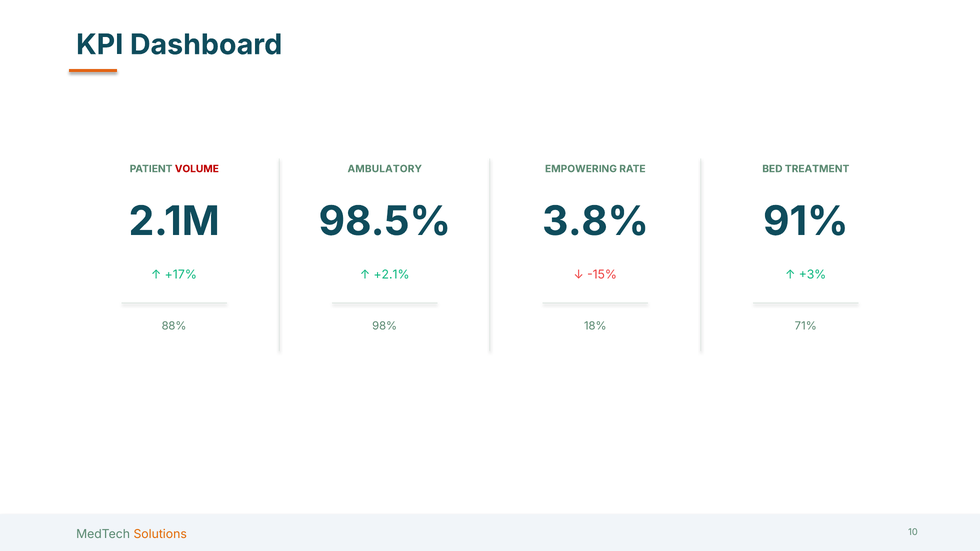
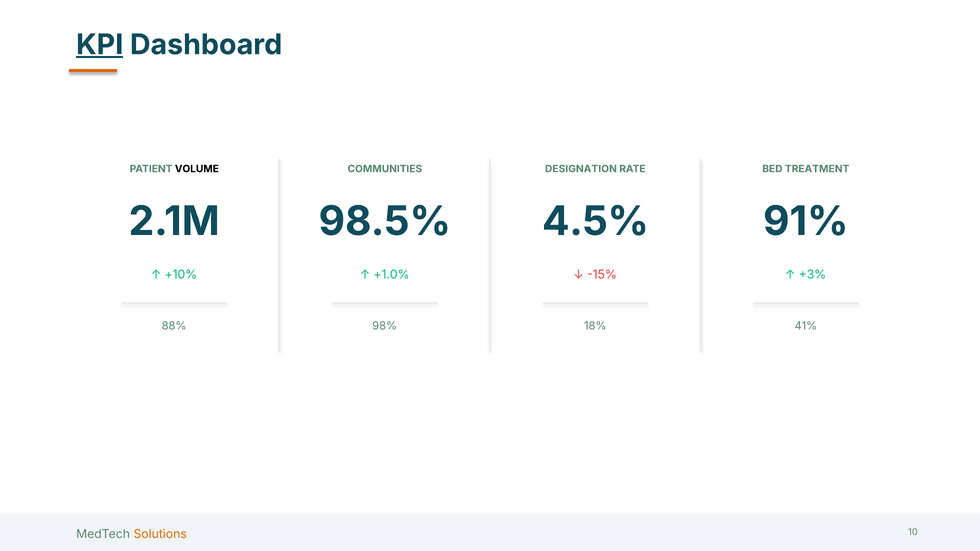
KPI underline: none -> present
VOLUME colour: red -> black
AMBULATORY: AMBULATORY -> COMMUNITIES
EMPOWERING: EMPOWERING -> DESIGNATION
3.8%: 3.8% -> 4.5%
+17%: +17% -> +10%
+2.1%: +2.1% -> +1.0%
71%: 71% -> 41%
